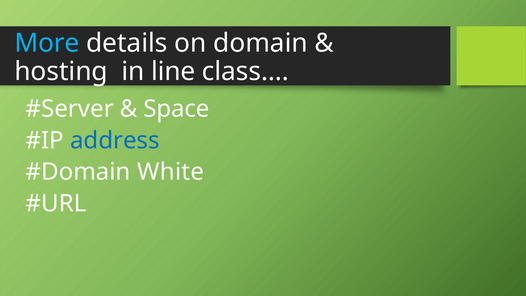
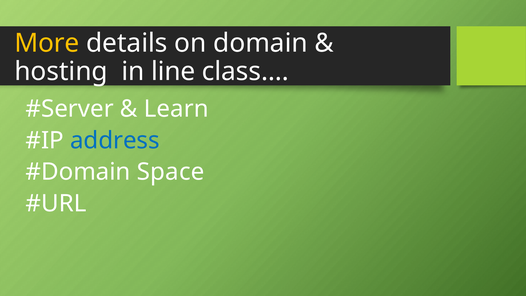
More colour: light blue -> yellow
Space: Space -> Learn
White: White -> Space
